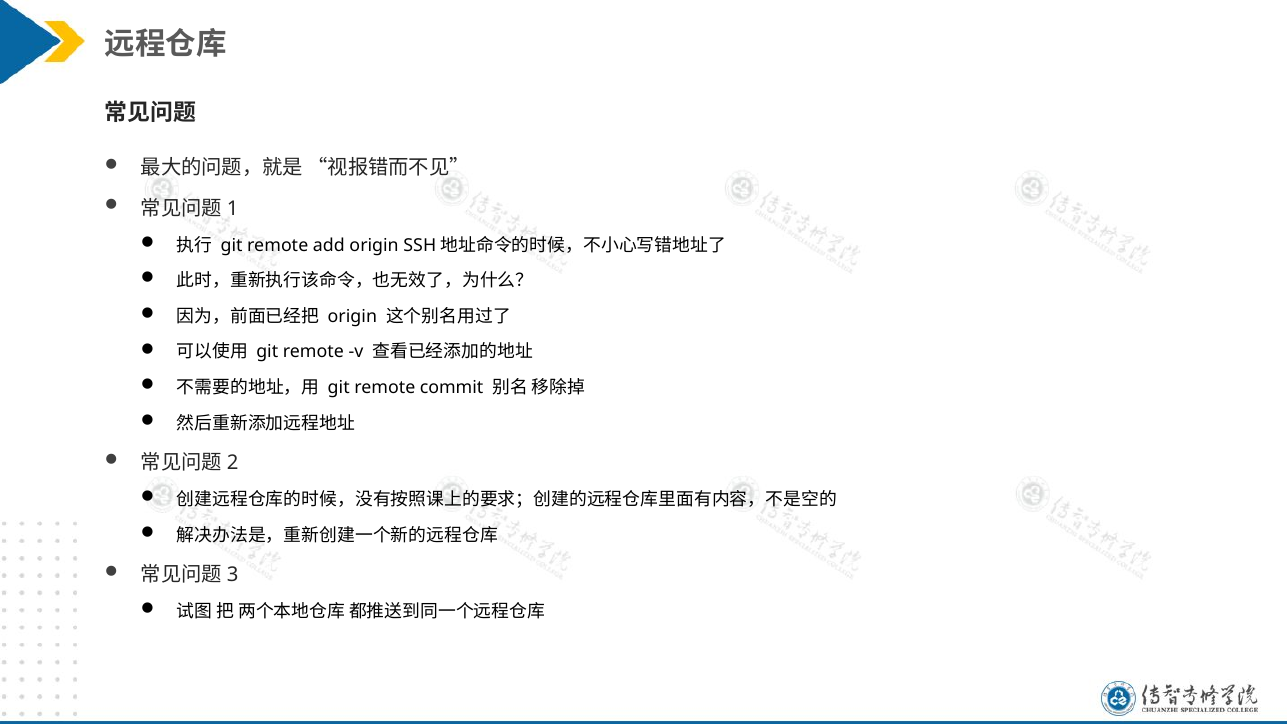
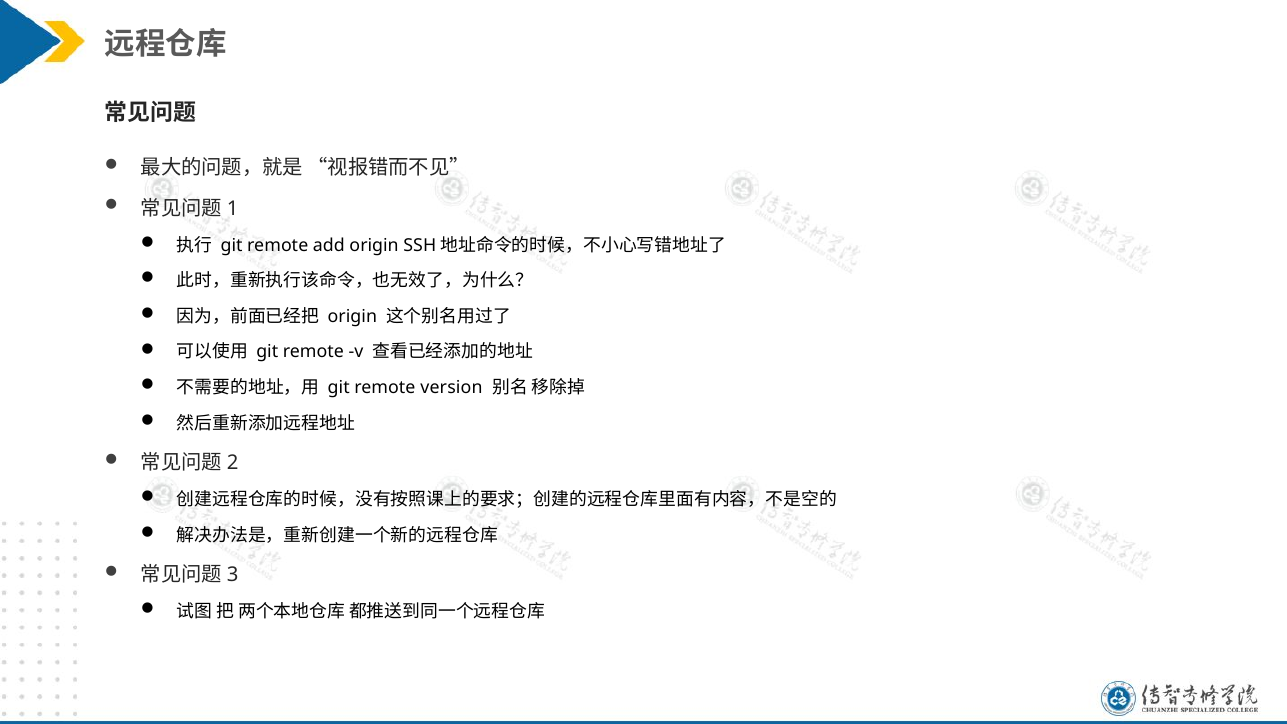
commit: commit -> version
